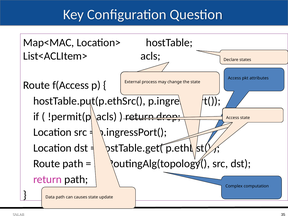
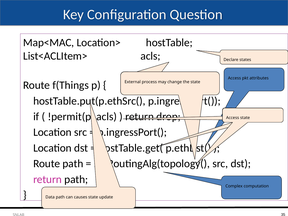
f(Access: f(Access -> f(Things
